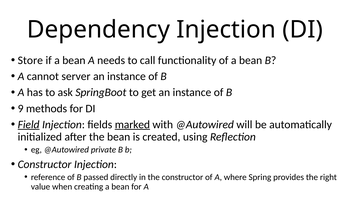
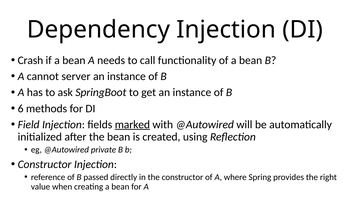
Store: Store -> Crash
9: 9 -> 6
Field underline: present -> none
